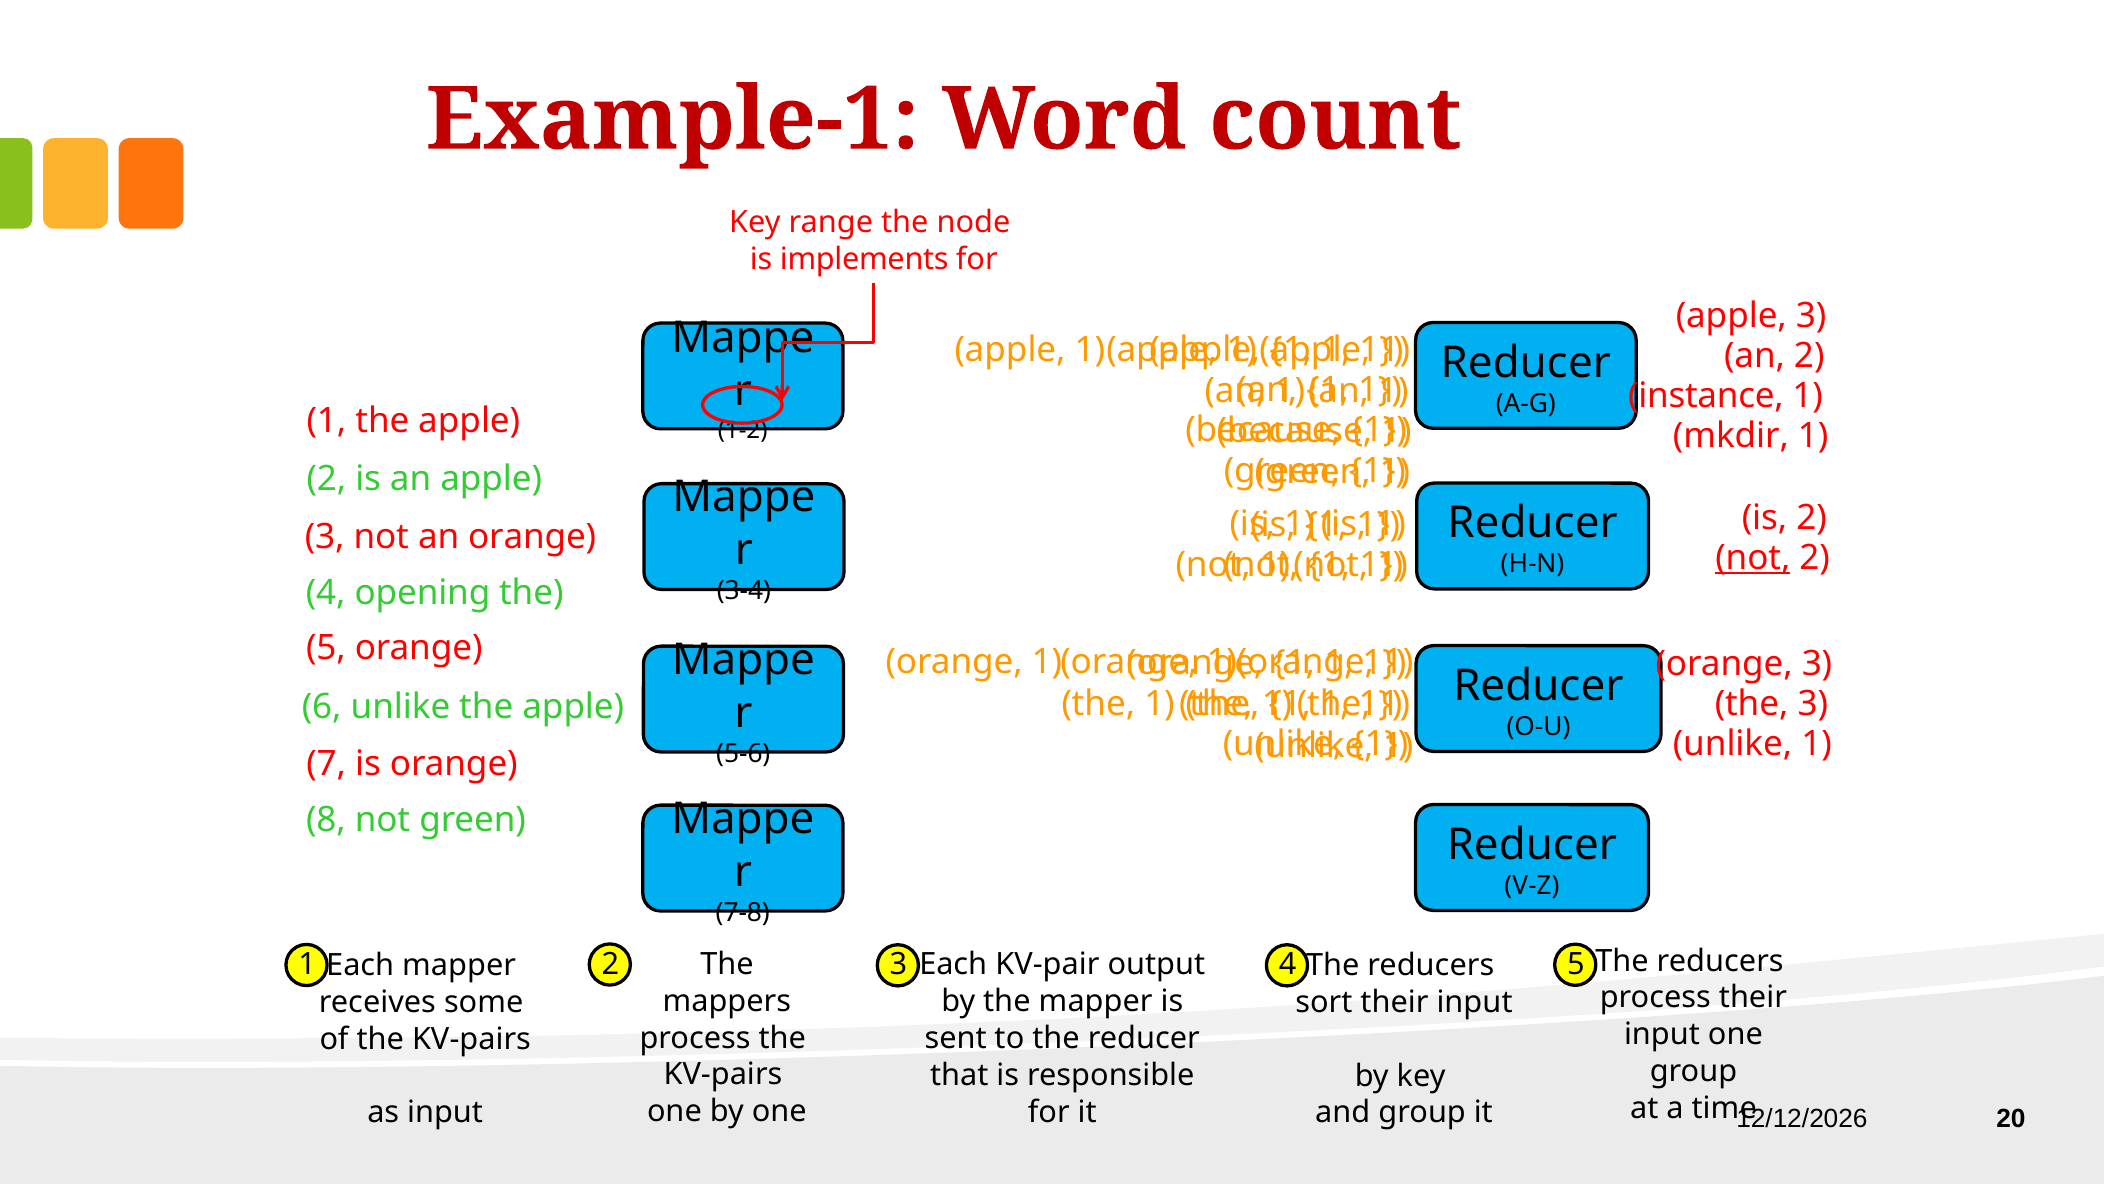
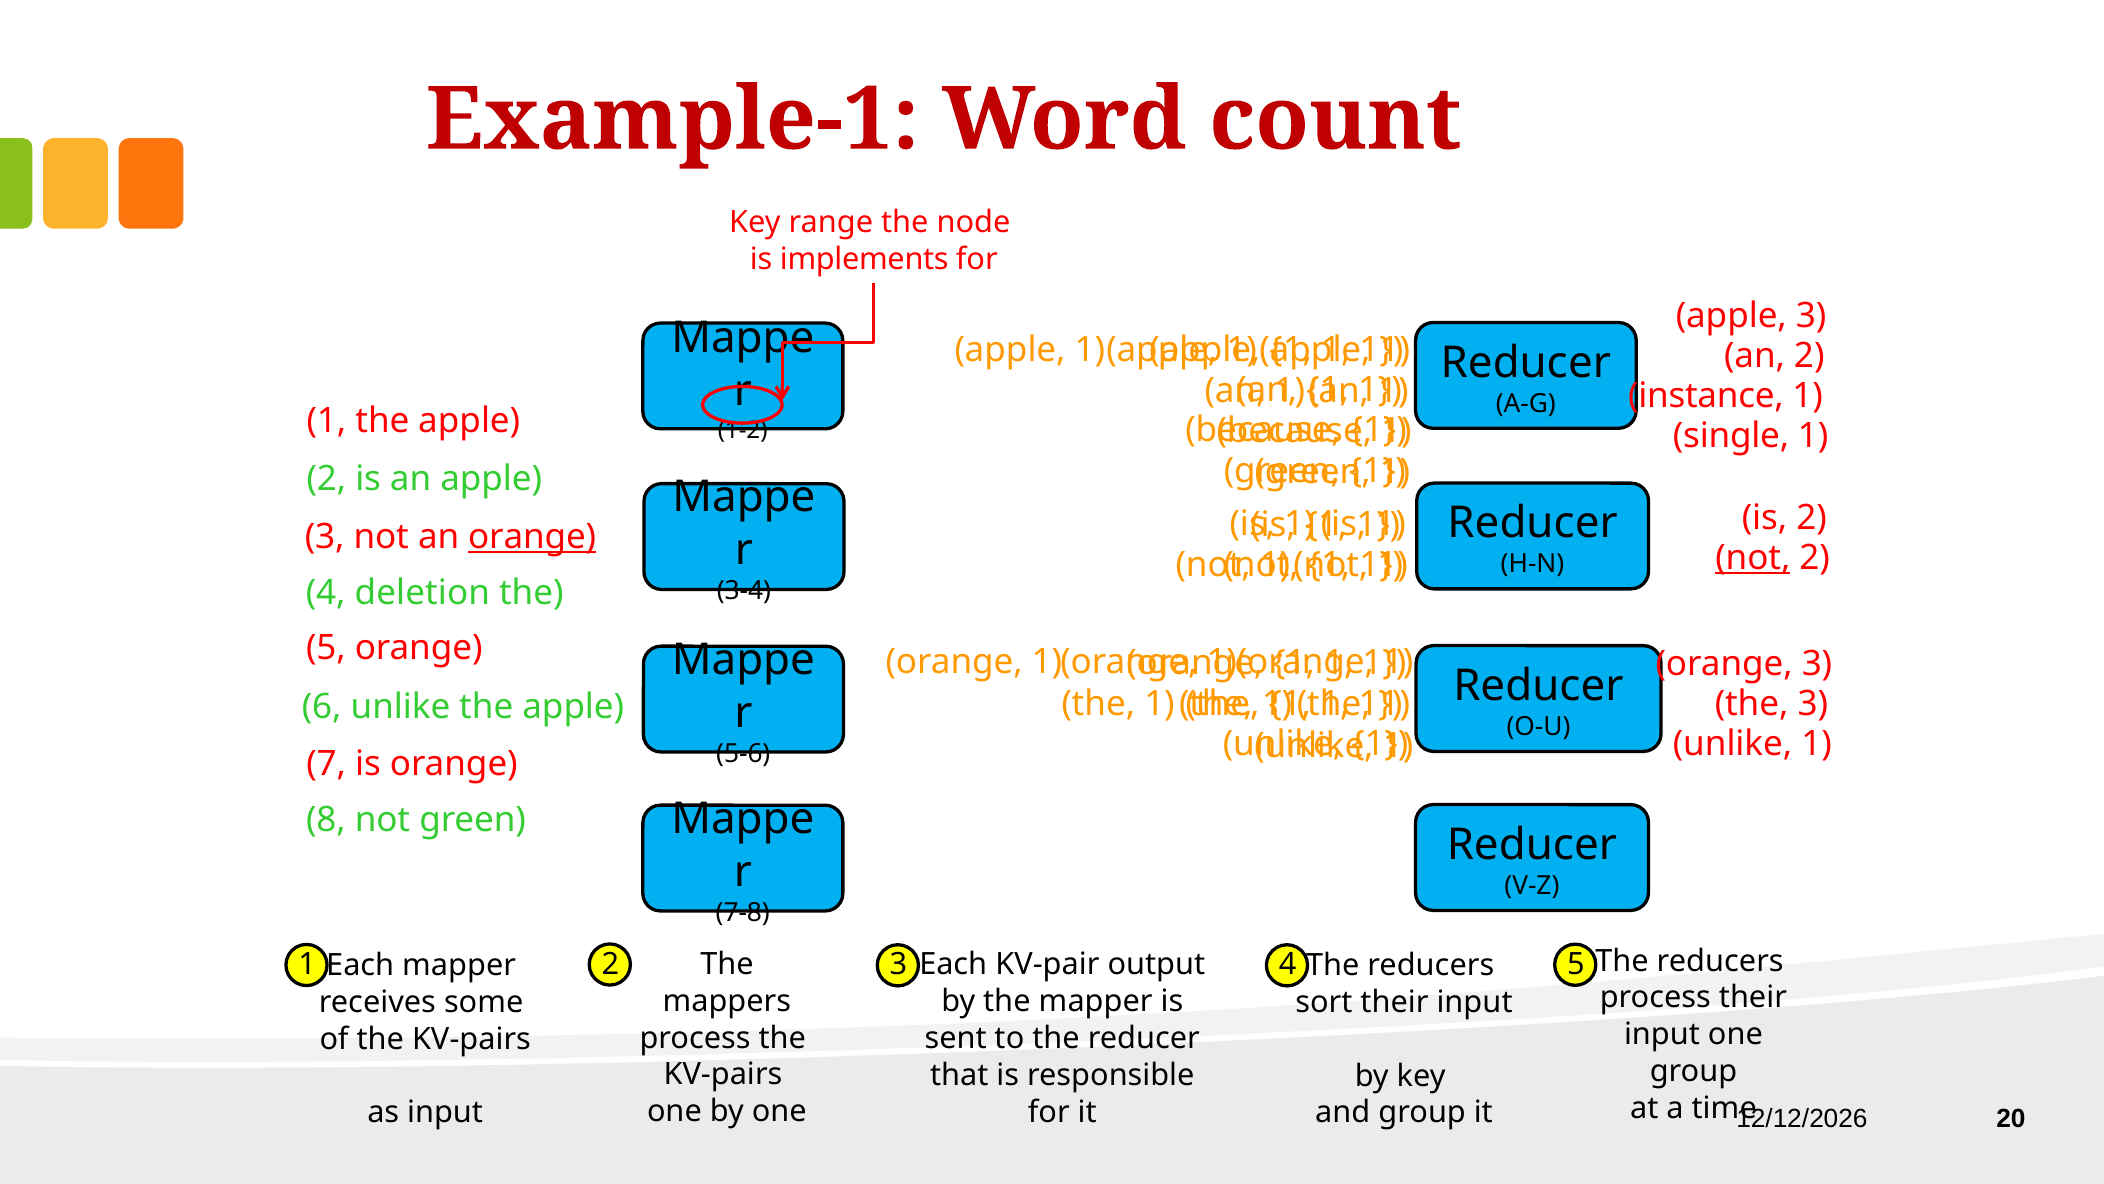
mkdir: mkdir -> single
orange at (532, 537) underline: none -> present
opening: opening -> deletion
